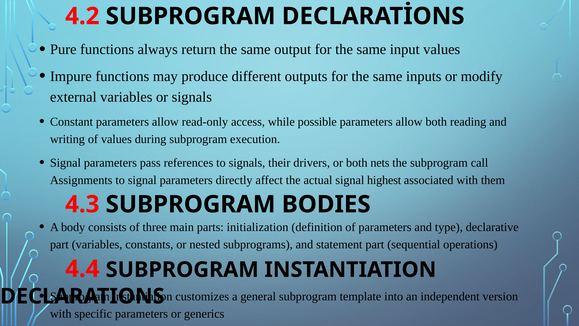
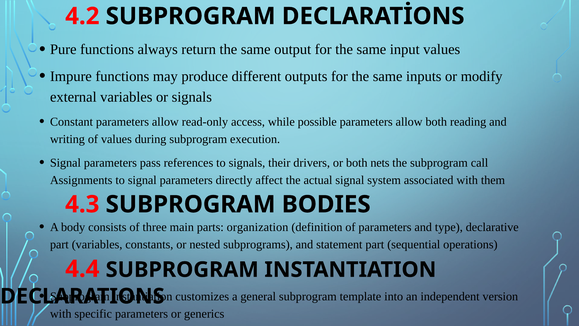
highest: highest -> system
initialization: initialization -> organization
